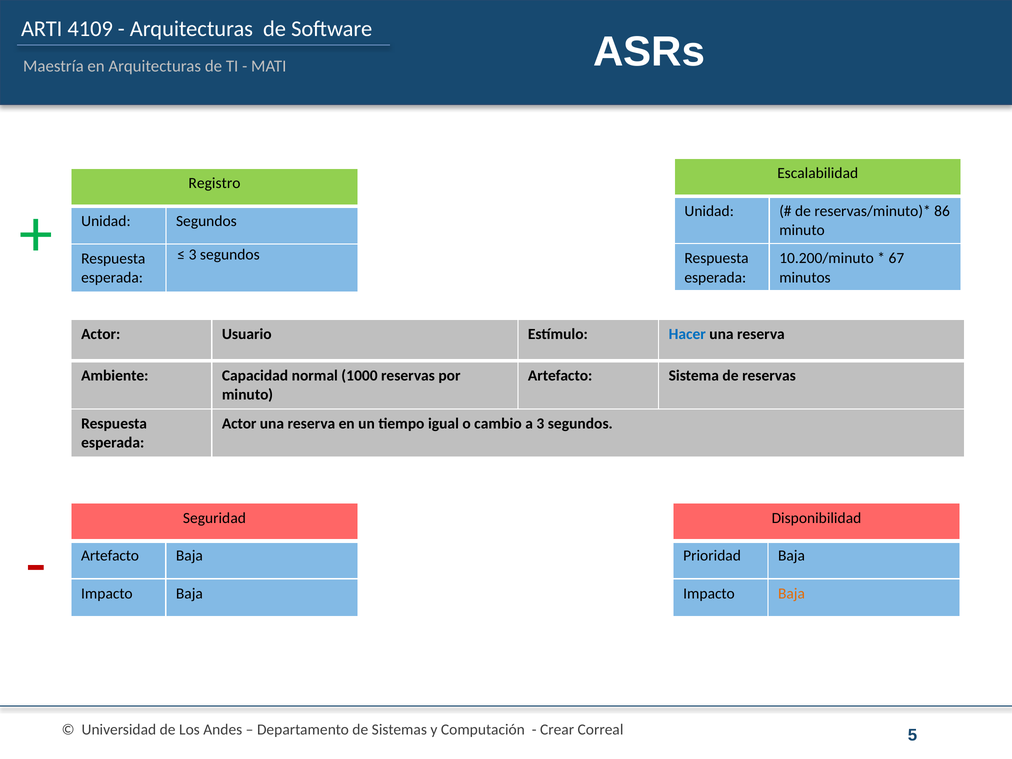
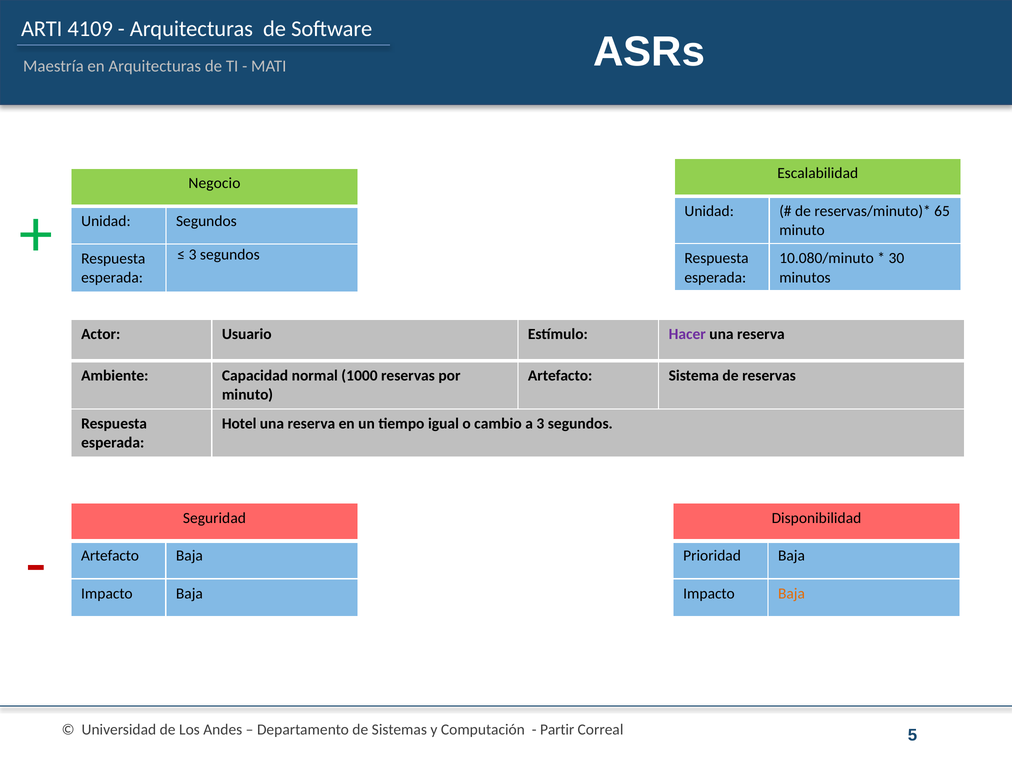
Registro: Registro -> Negocio
86: 86 -> 65
10.200/minuto: 10.200/minuto -> 10.080/minuto
67: 67 -> 30
Hacer colour: blue -> purple
Actor at (239, 424): Actor -> Hotel
Crear: Crear -> Partir
